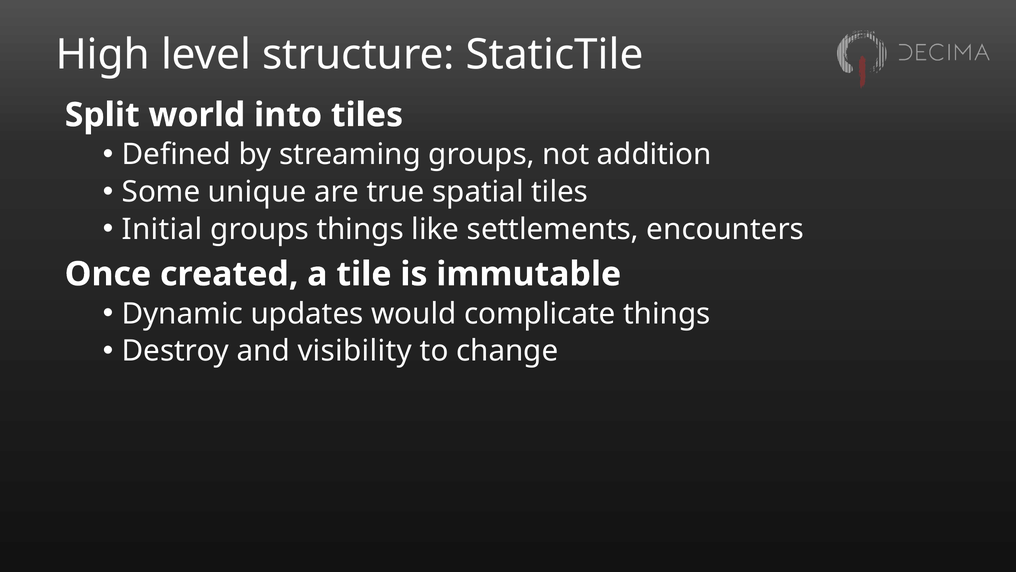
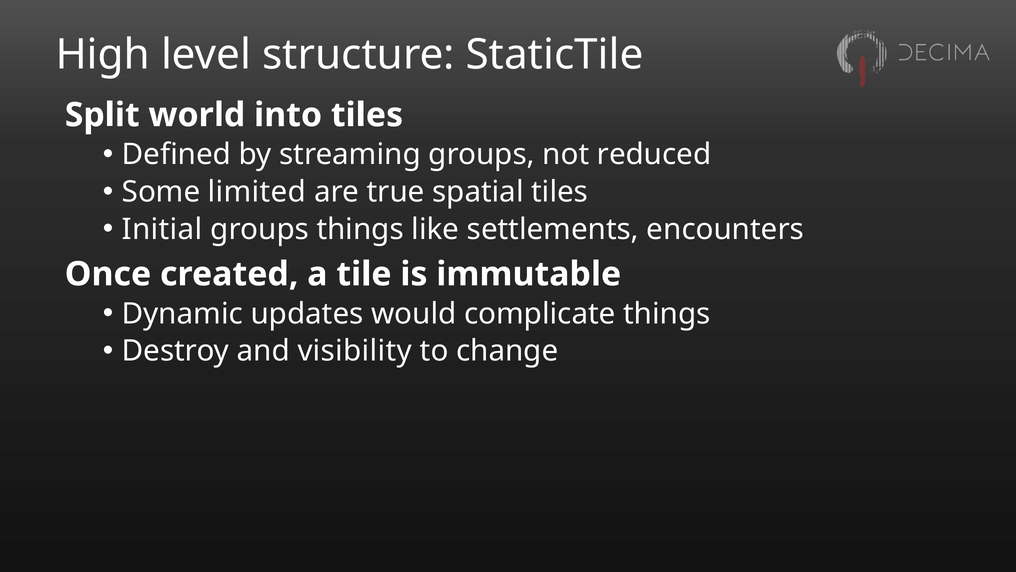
addition: addition -> reduced
unique: unique -> limited
